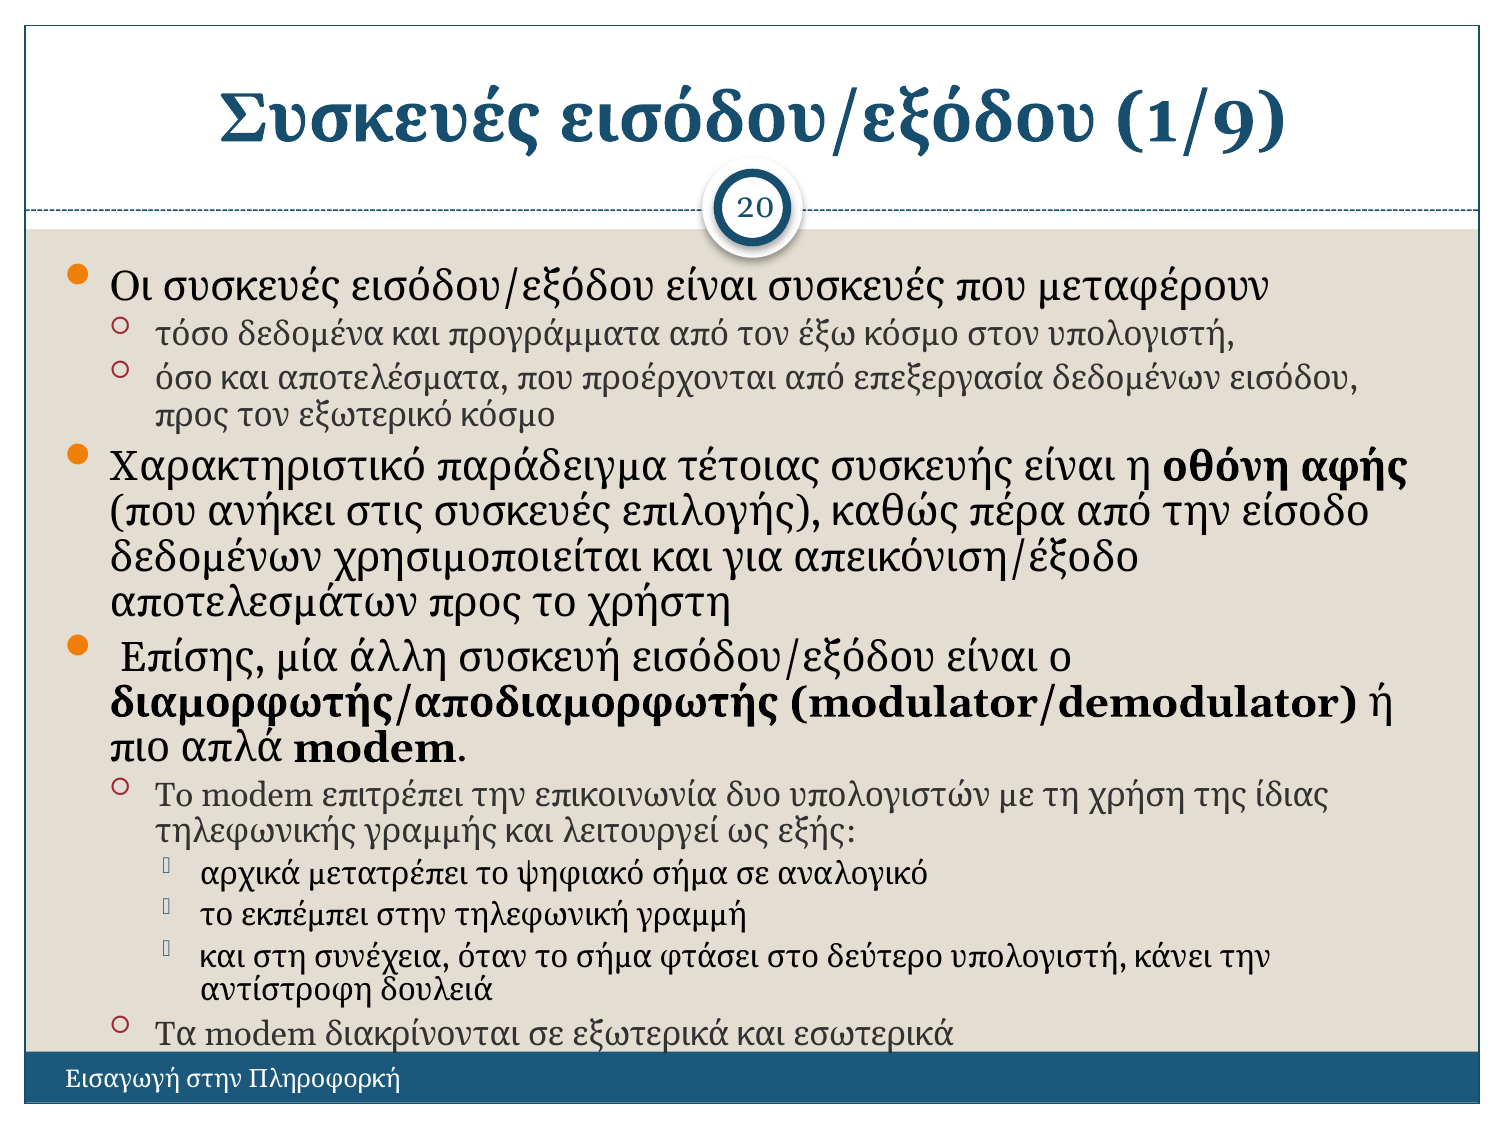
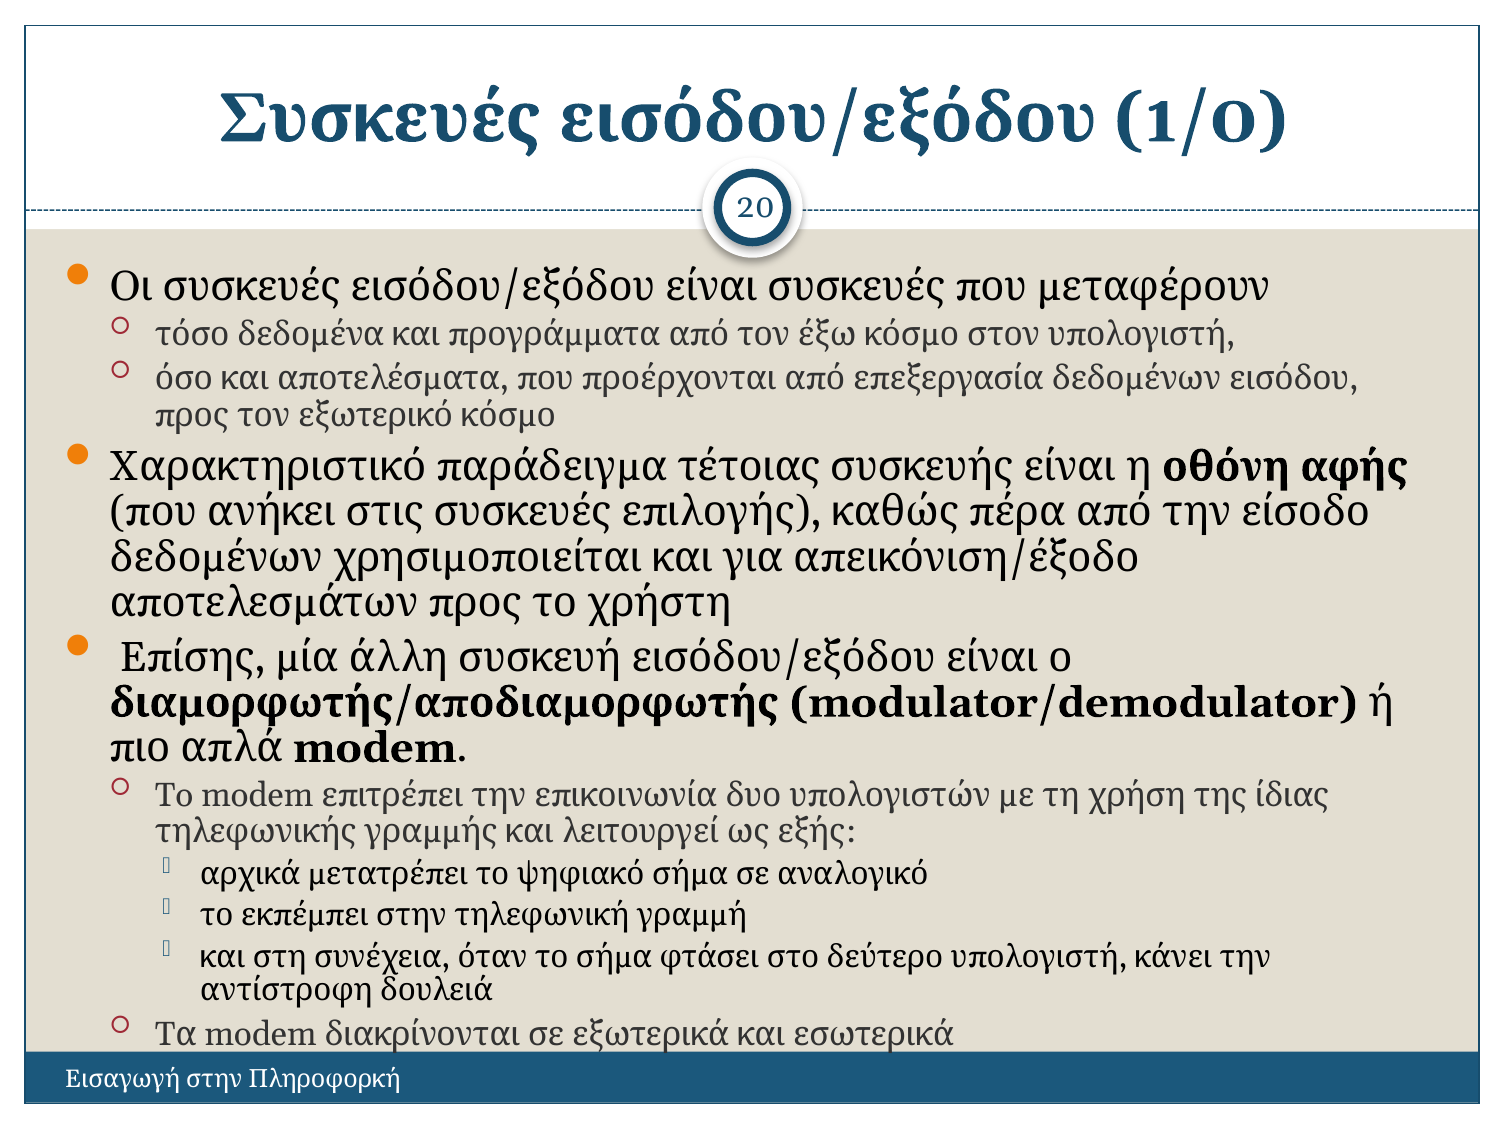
1/9: 1/9 -> 1/0
